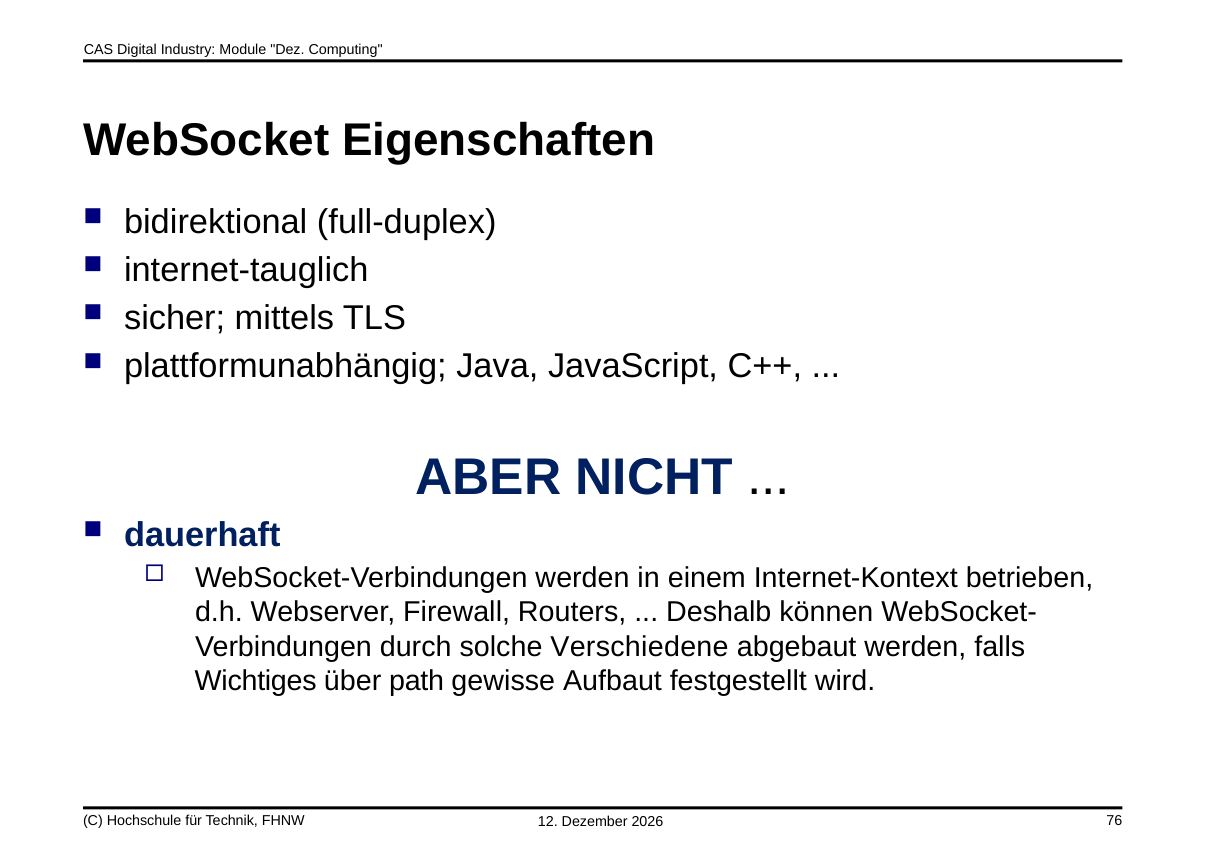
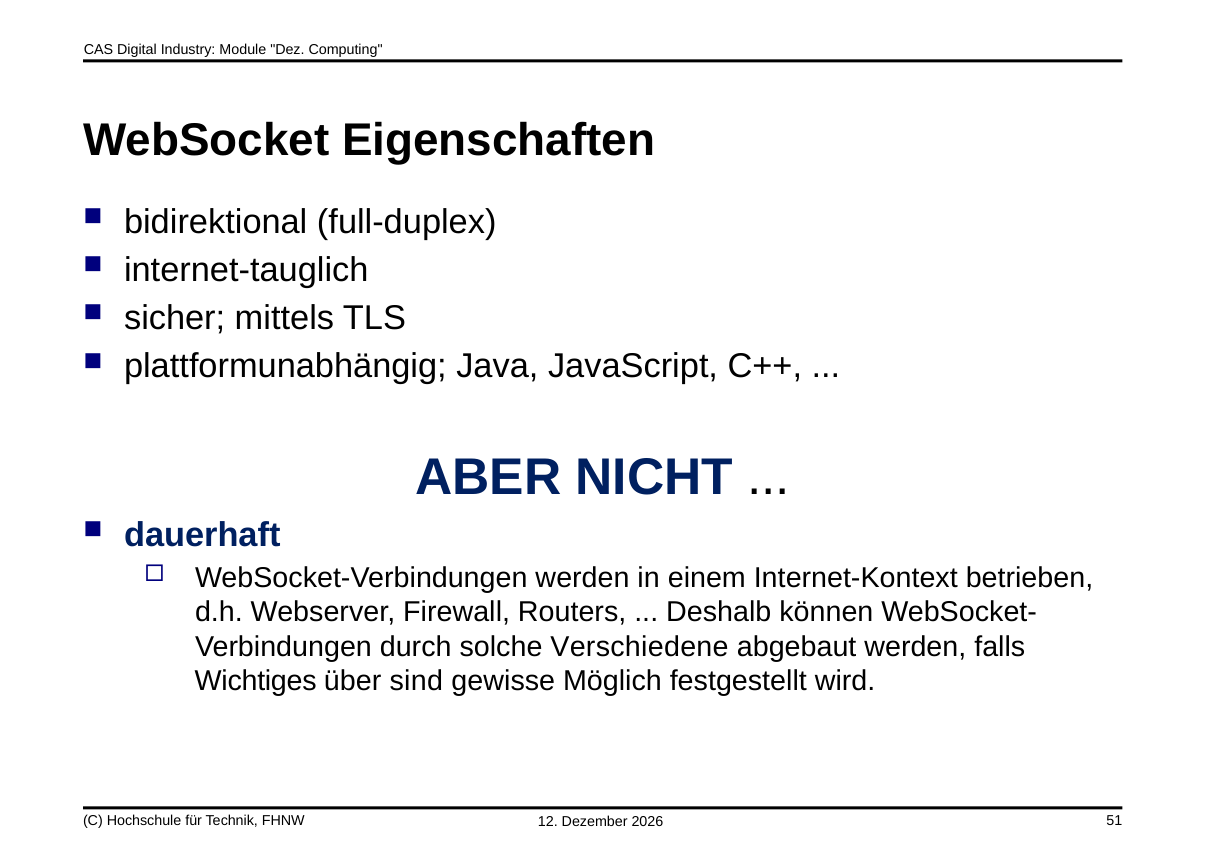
path: path -> sind
Aufbaut: Aufbaut -> Möglich
76: 76 -> 51
